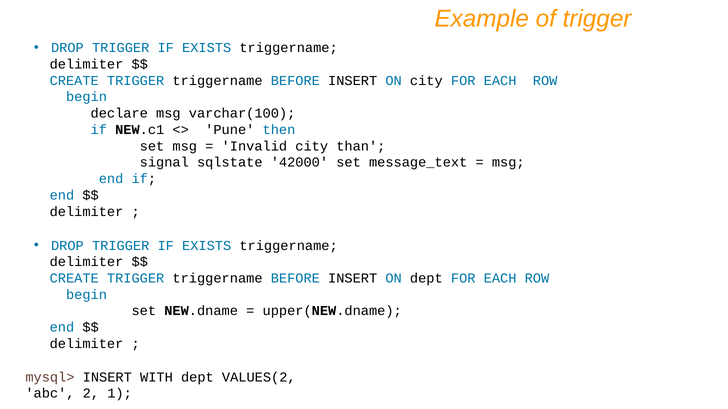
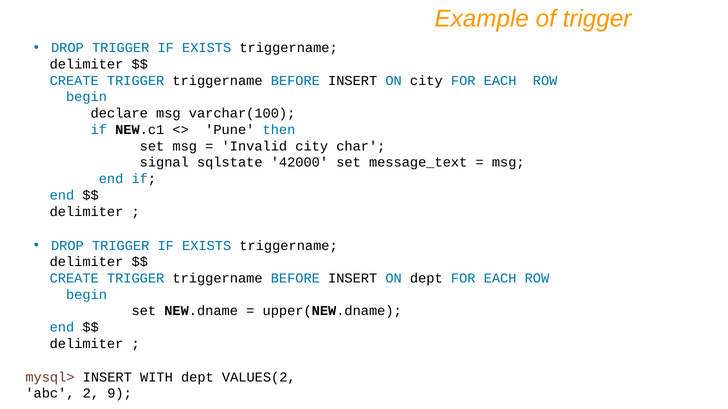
than: than -> char
1: 1 -> 9
